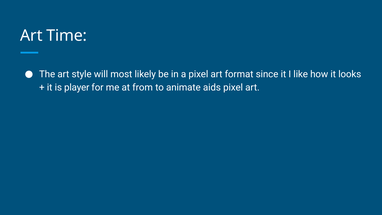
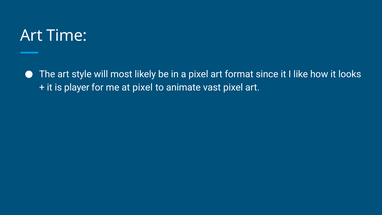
at from: from -> pixel
aids: aids -> vast
